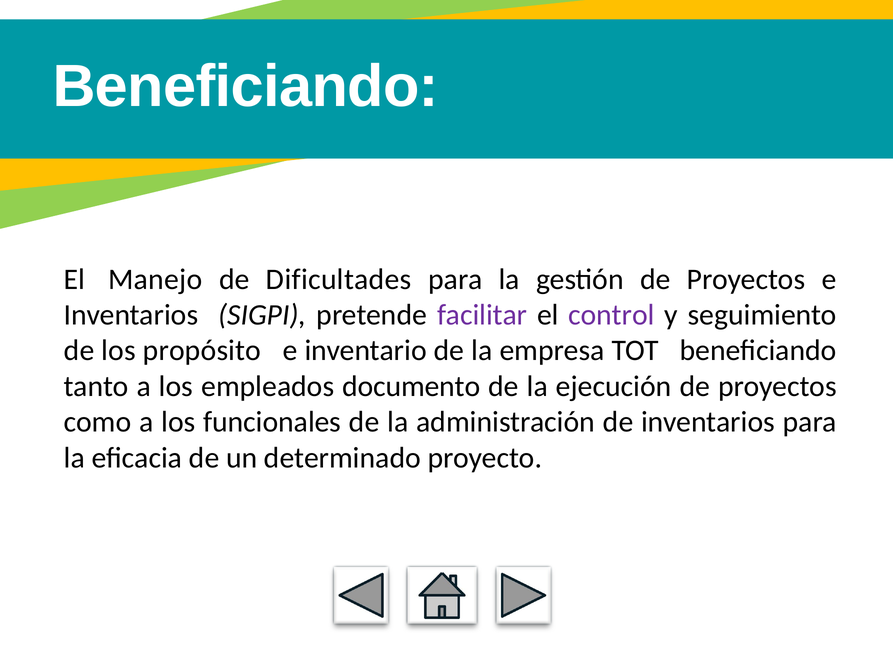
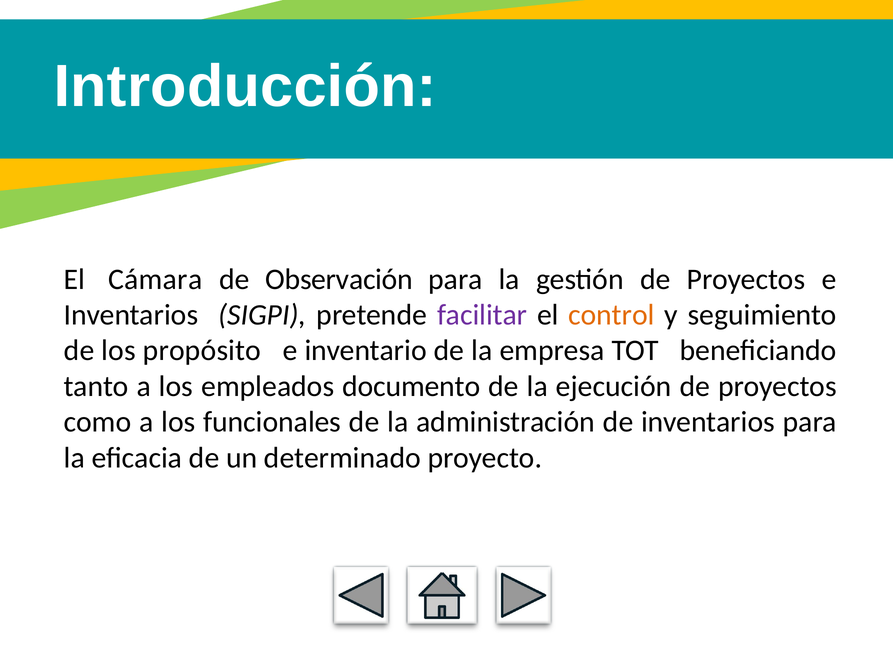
Beneficiando at (246, 87): Beneficiando -> Introducción
Manejo: Manejo -> Cámara
Dificultades: Dificultades -> Observación
control colour: purple -> orange
